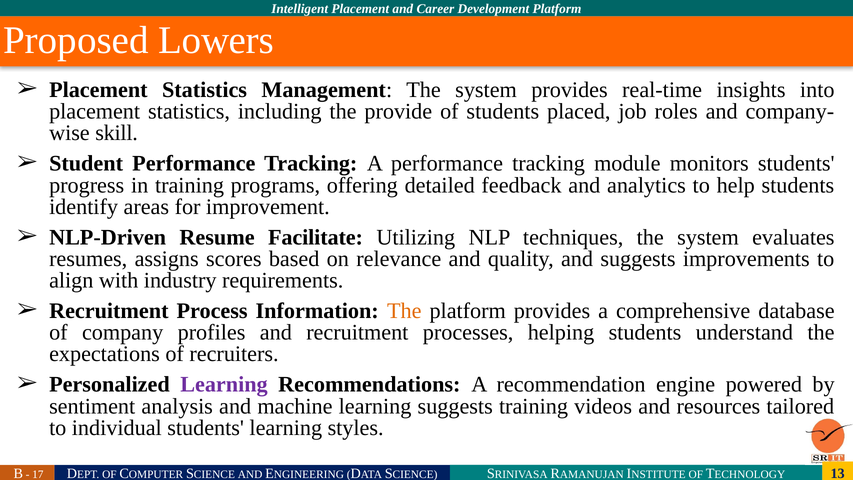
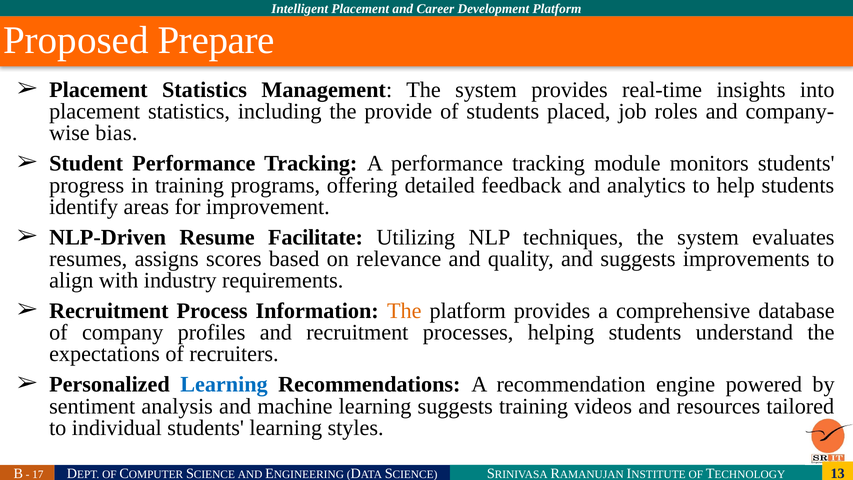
Lowers: Lowers -> Prepare
skill: skill -> bias
Learning at (224, 384) colour: purple -> blue
